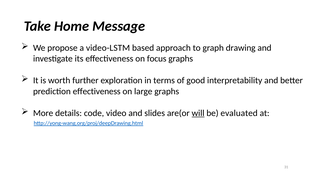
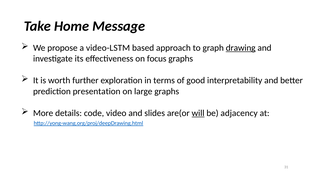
drawing underline: none -> present
prediction effectiveness: effectiveness -> presentation
evaluated: evaluated -> adjacency
